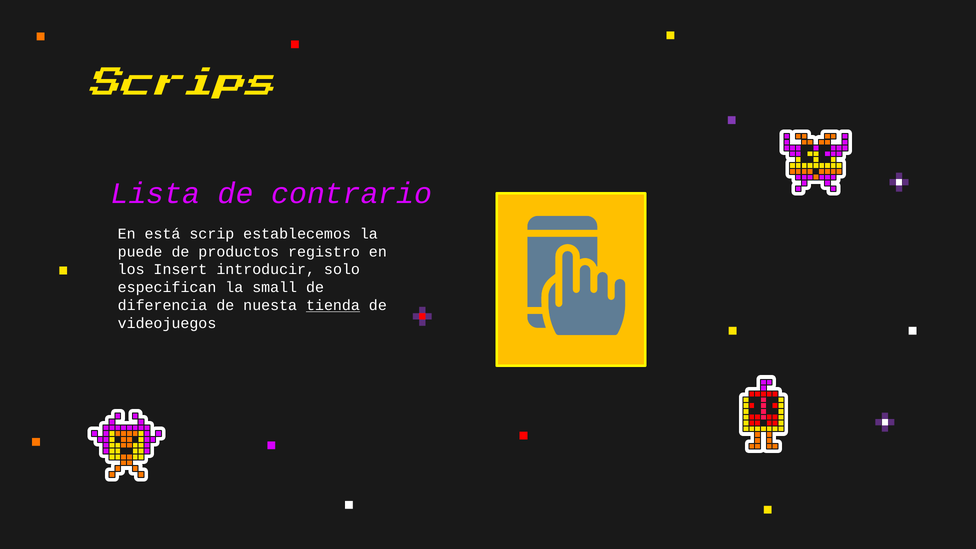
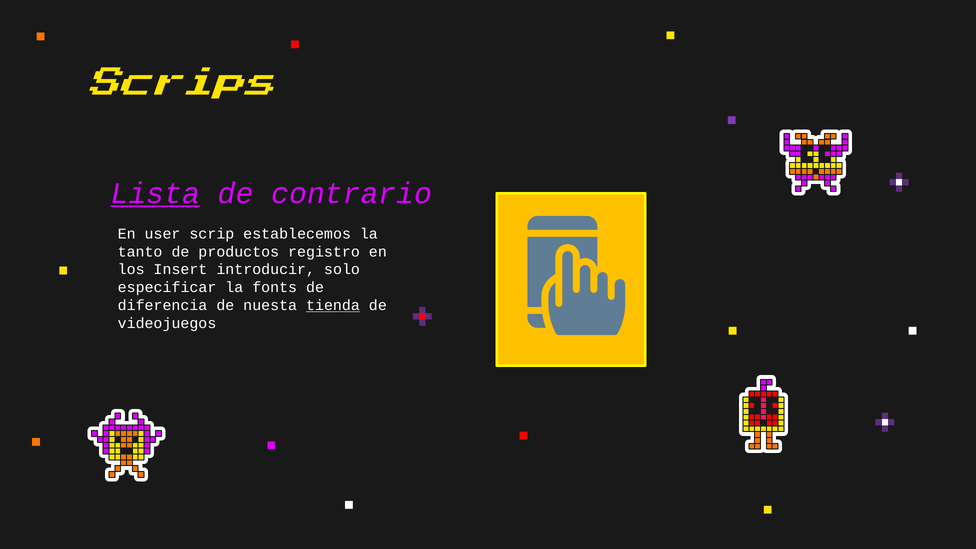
Lista underline: none -> present
está: está -> user
puede: puede -> tanto
especifican: especifican -> especificar
small: small -> fonts
